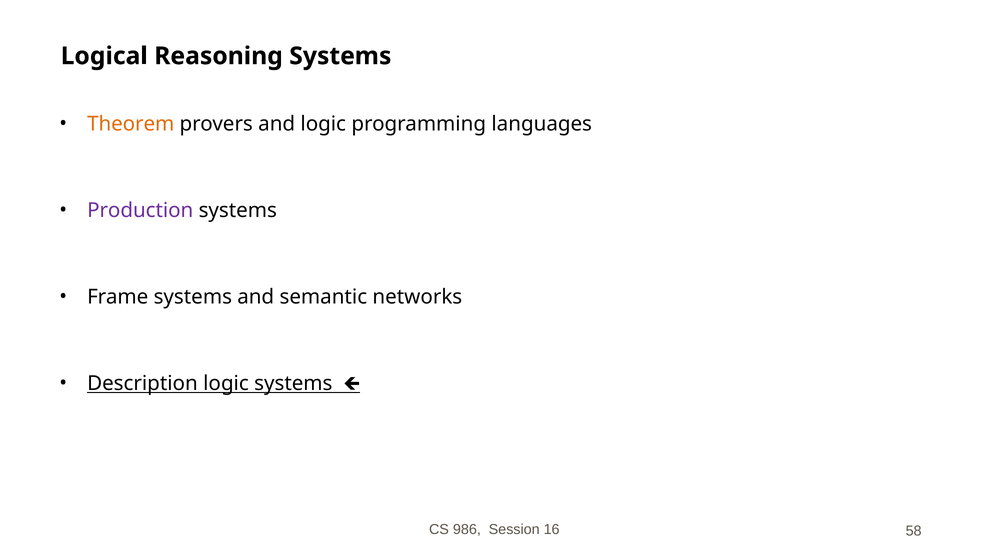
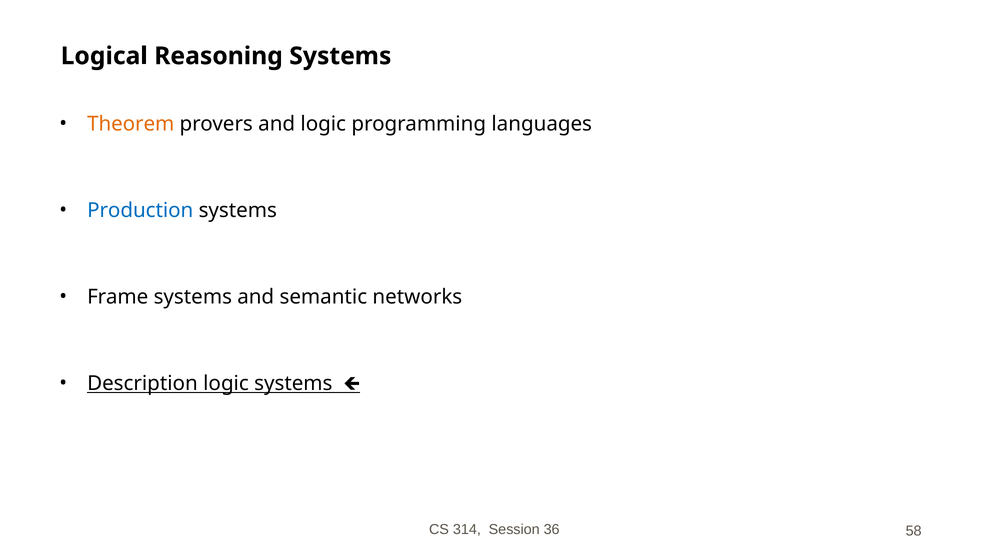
Production colour: purple -> blue
986: 986 -> 314
16: 16 -> 36
